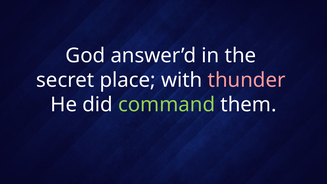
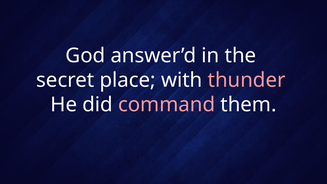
command colour: light green -> pink
